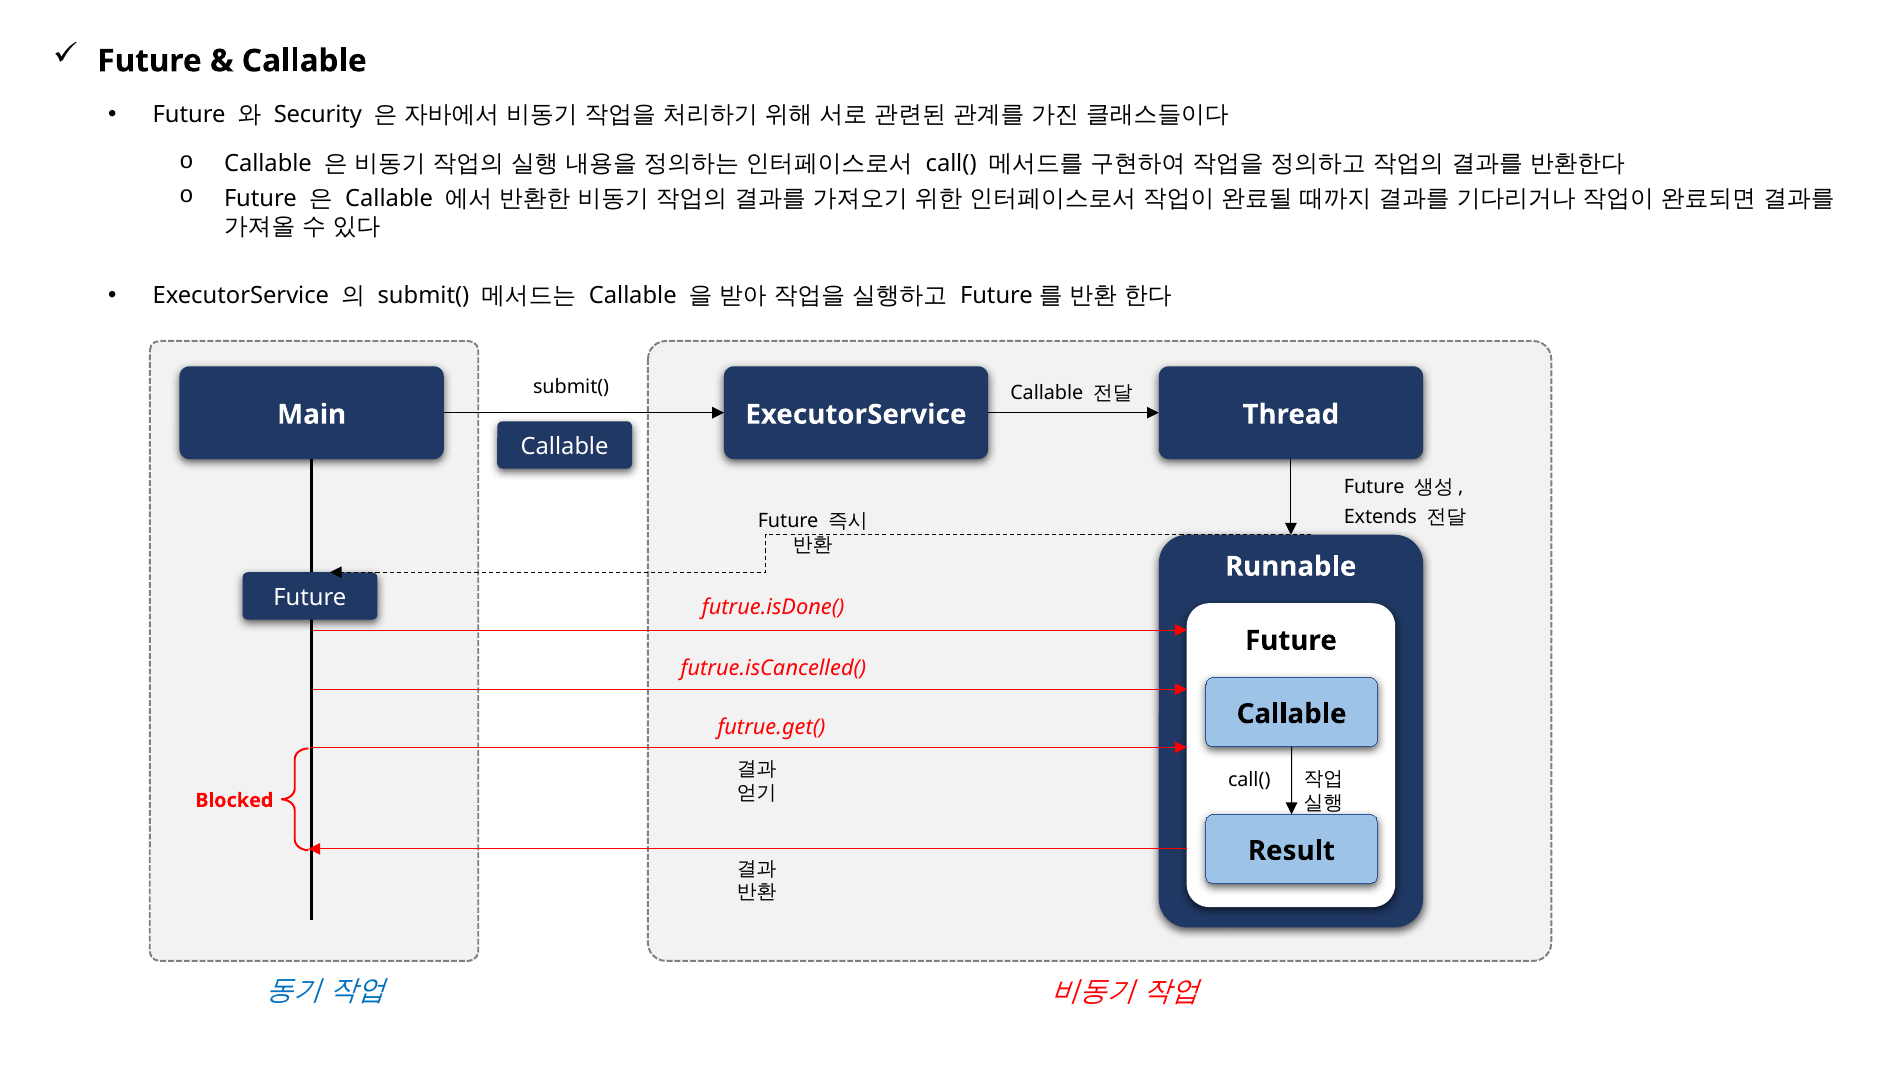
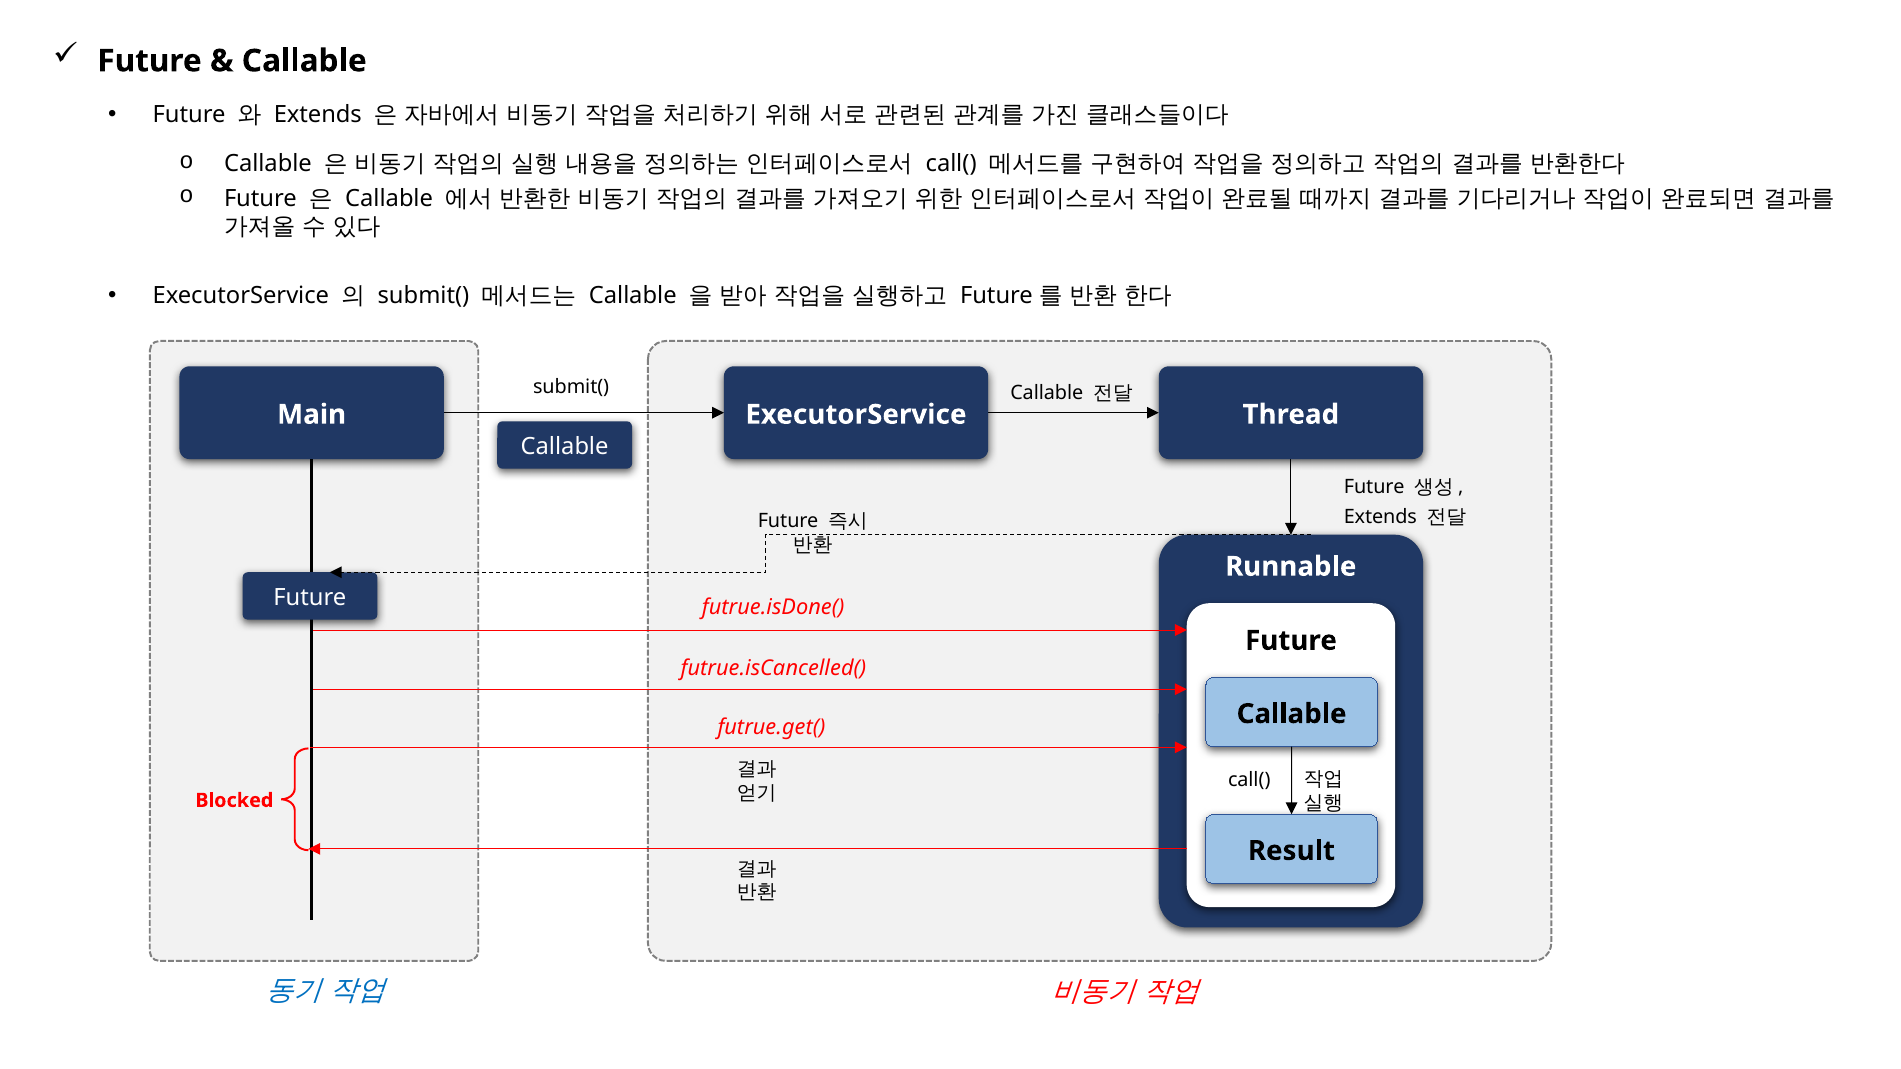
Security at (318, 115): Security -> Extends
